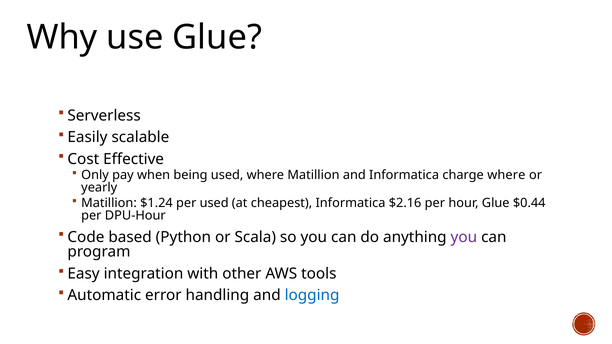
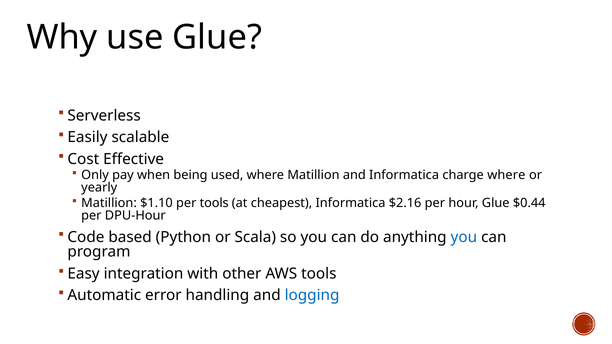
$1.24: $1.24 -> $1.10
per used: used -> tools
you at (464, 237) colour: purple -> blue
